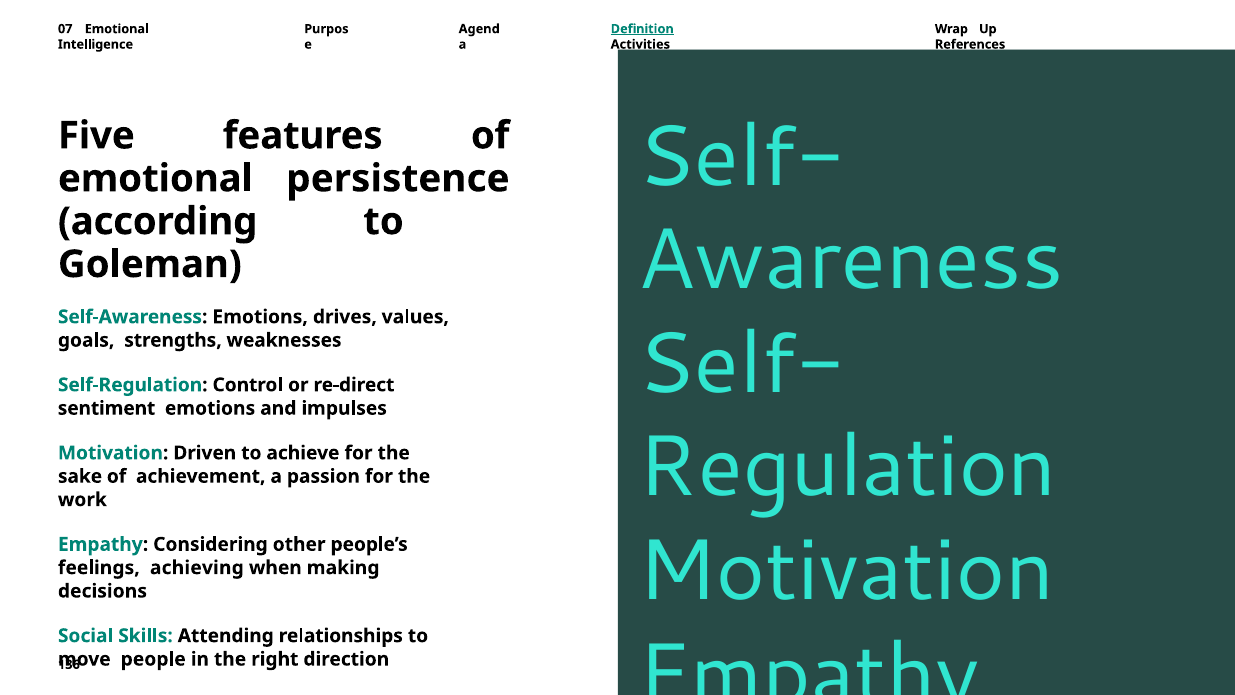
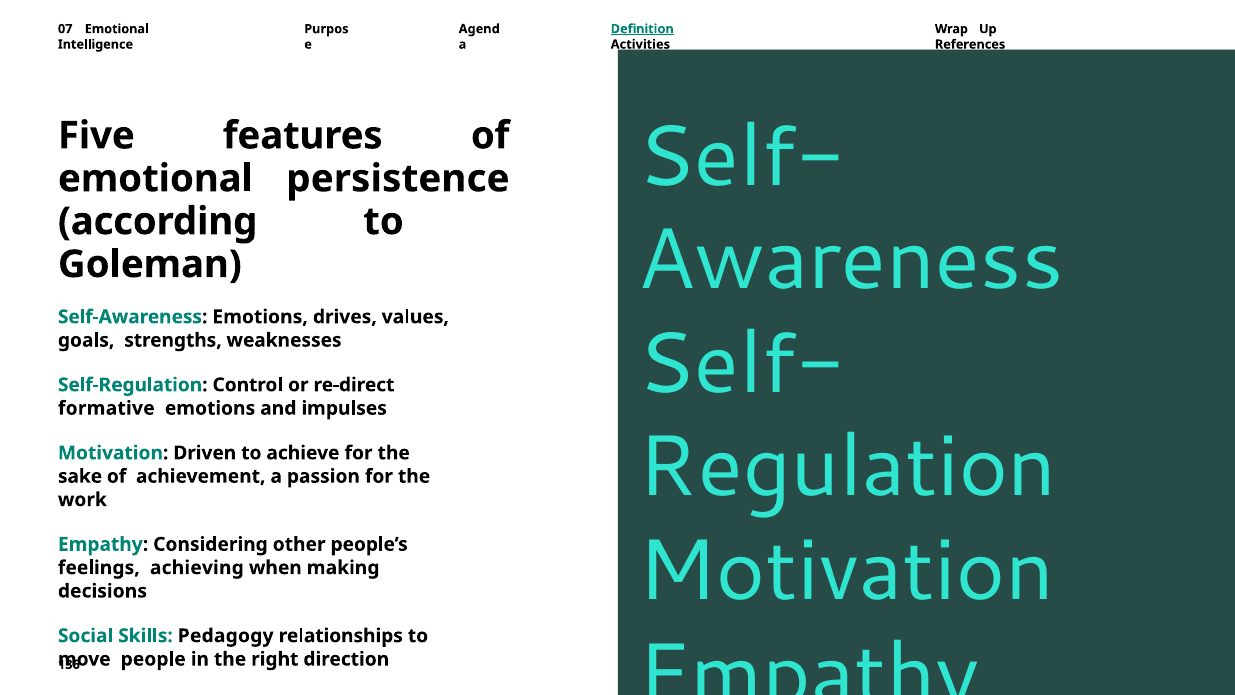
sentiment: sentiment -> formative
Attending: Attending -> Pedagogy
